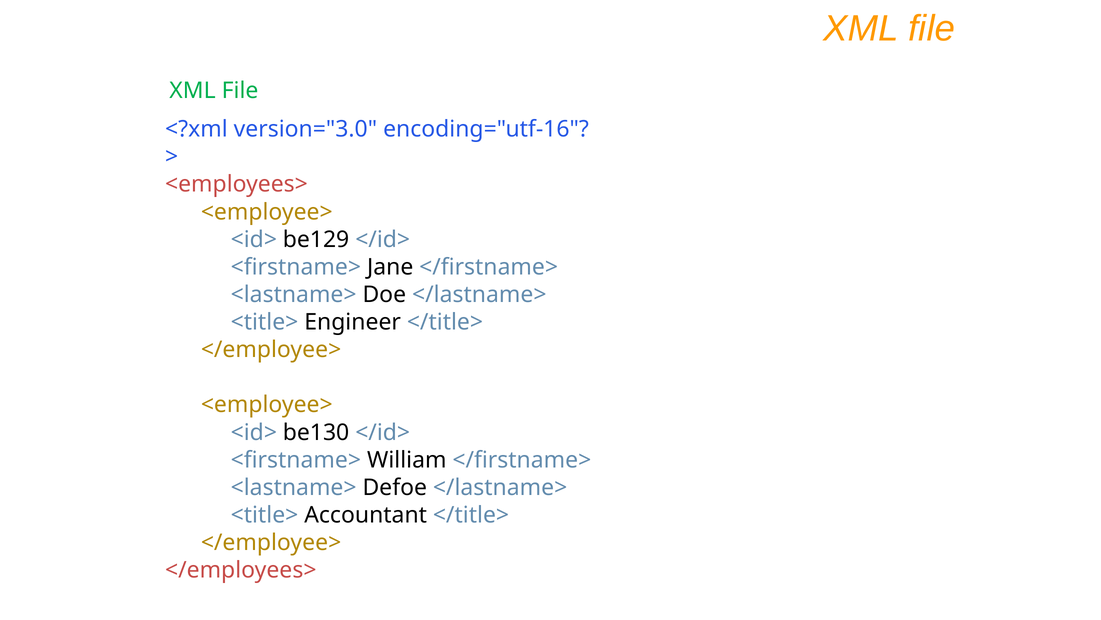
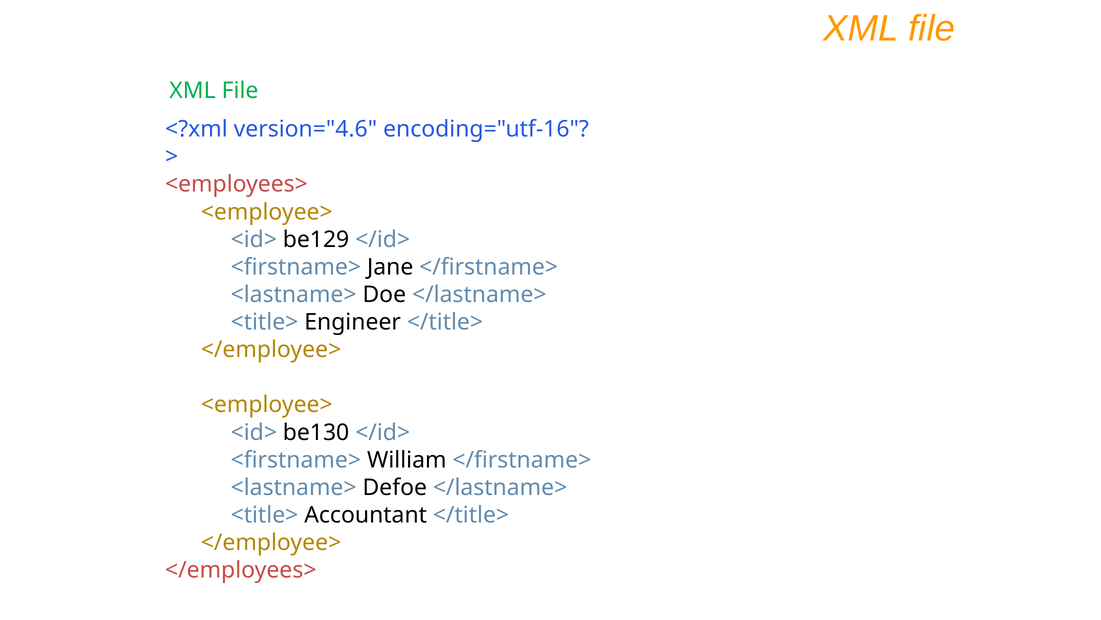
version="3.0: version="3.0 -> version="4.6
